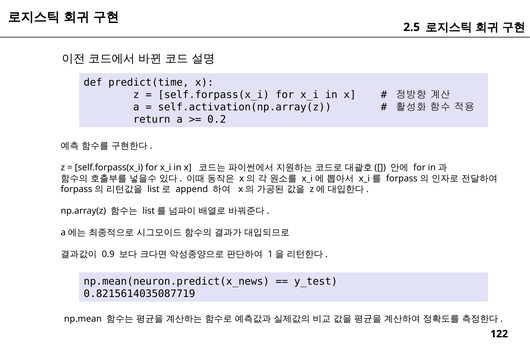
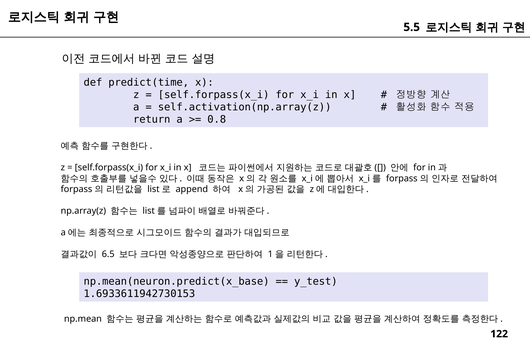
2.5: 2.5 -> 5.5
0.2: 0.2 -> 0.8
0.9: 0.9 -> 6.5
np.mean(neuron.predict(x_news: np.mean(neuron.predict(x_news -> np.mean(neuron.predict(x_base
0.8215614035087719: 0.8215614035087719 -> 1.6933611942730153
